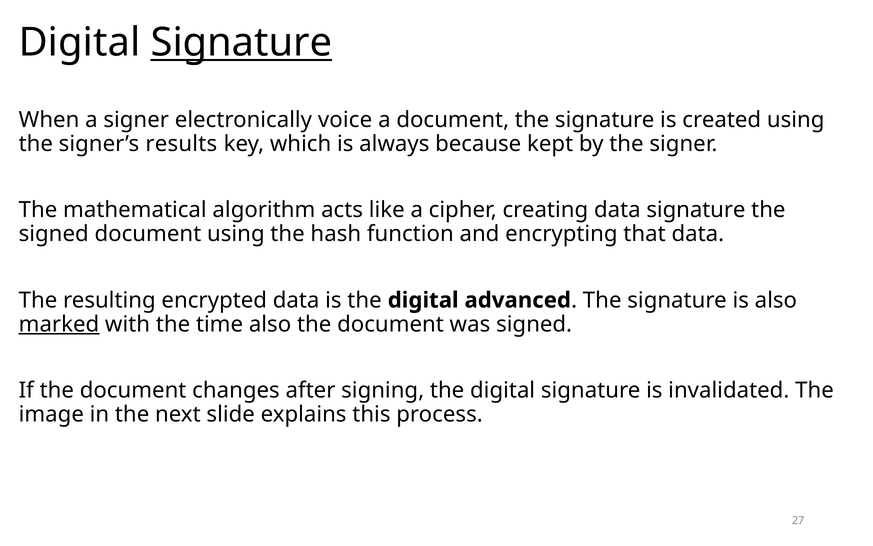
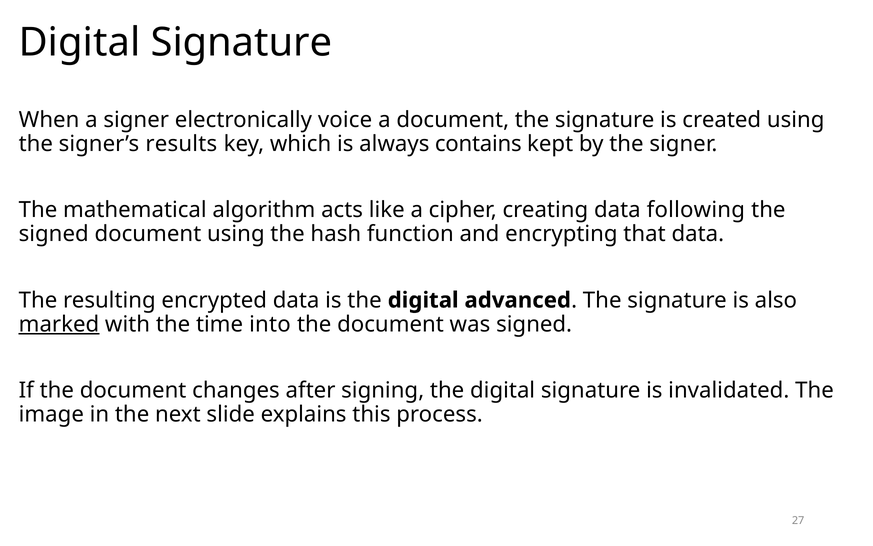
Signature at (242, 43) underline: present -> none
because: because -> contains
data signature: signature -> following
time also: also -> into
